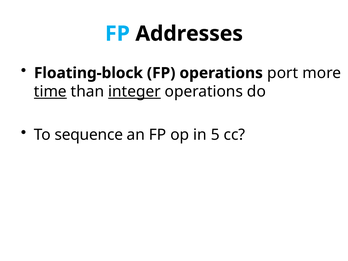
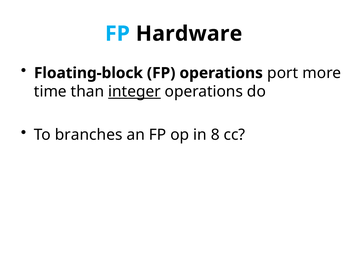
Addresses: Addresses -> Hardware
time underline: present -> none
sequence: sequence -> branches
5: 5 -> 8
